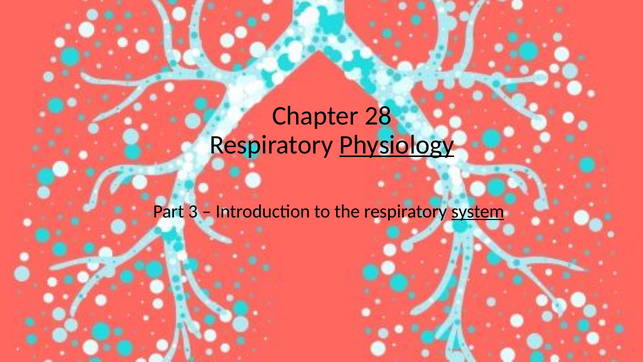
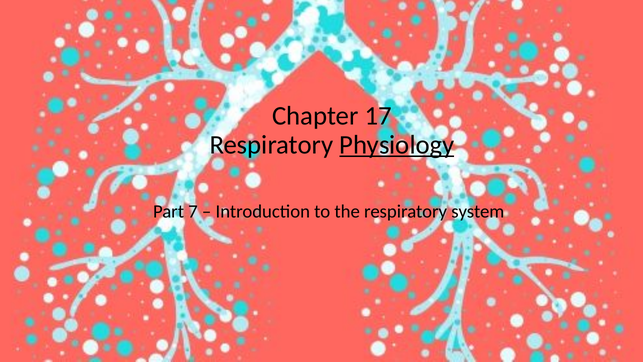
28: 28 -> 17
3: 3 -> 7
system underline: present -> none
